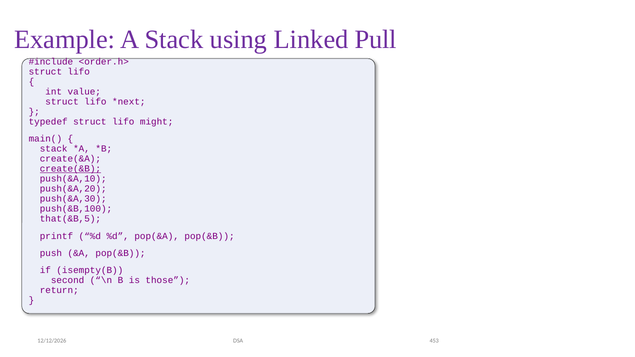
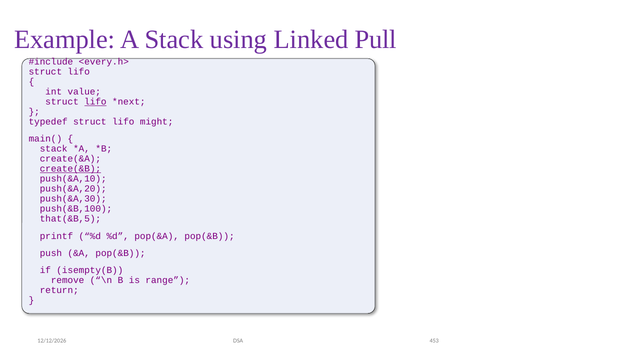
<order.h>: <order.h> -> <every.h>
lifo at (95, 102) underline: none -> present
second: second -> remove
those: those -> range
